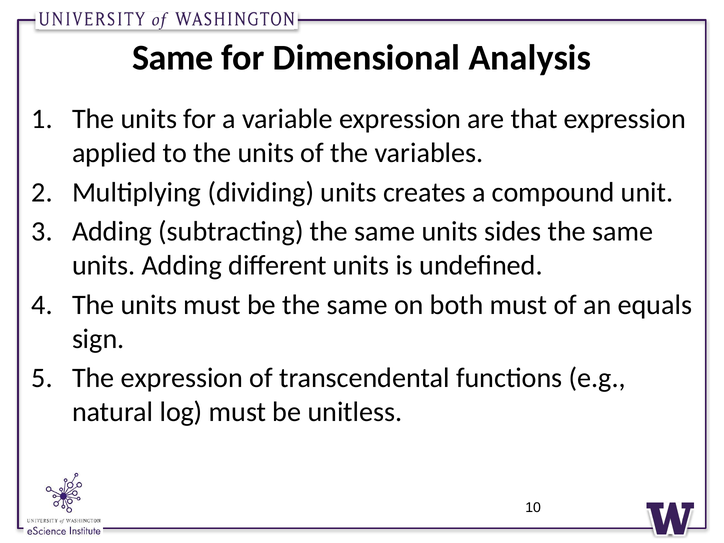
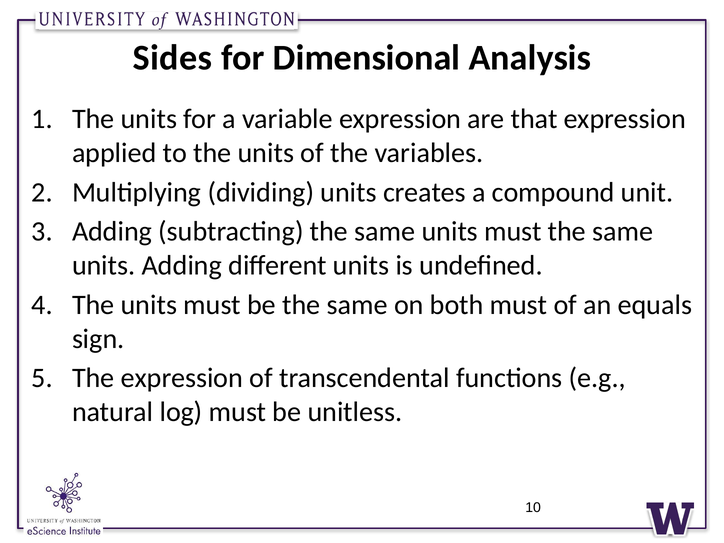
Same at (173, 58): Same -> Sides
same units sides: sides -> must
